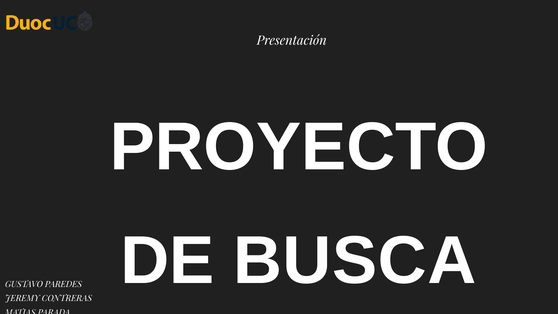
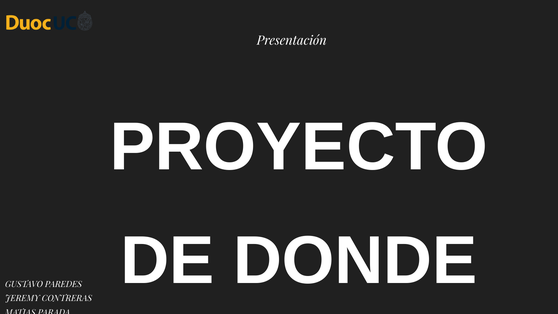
BUSCA: BUSCA -> DONDE
